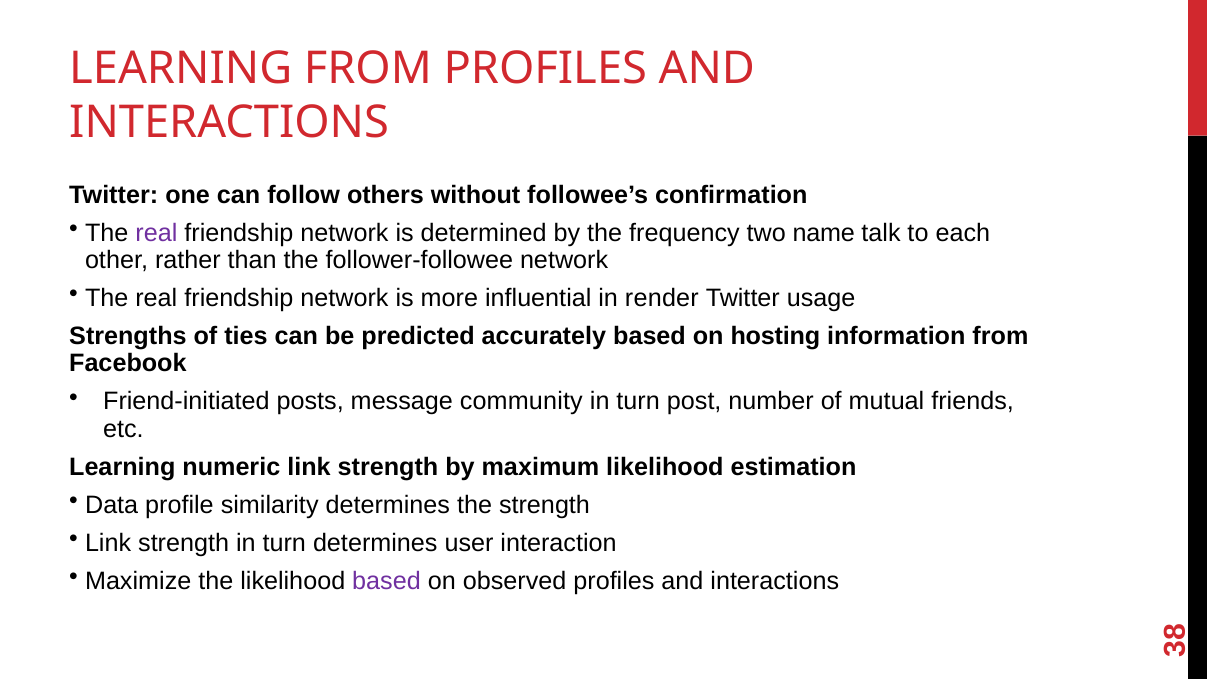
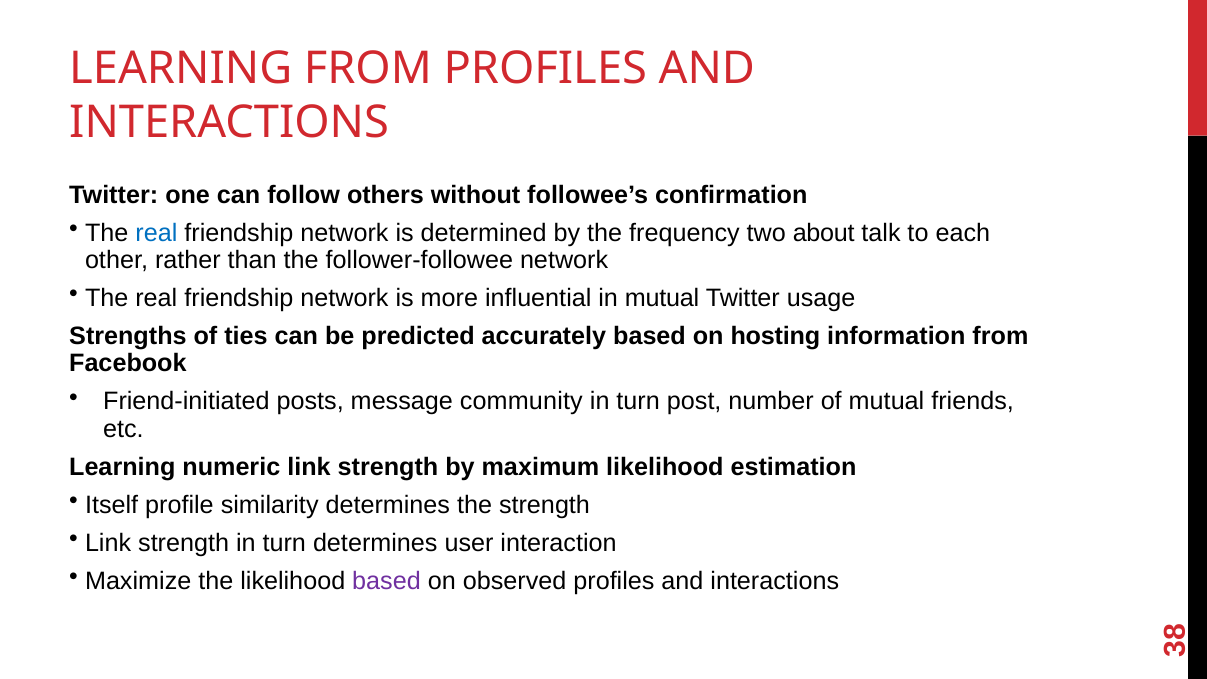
real at (156, 233) colour: purple -> blue
name: name -> about
in render: render -> mutual
Data: Data -> Itself
